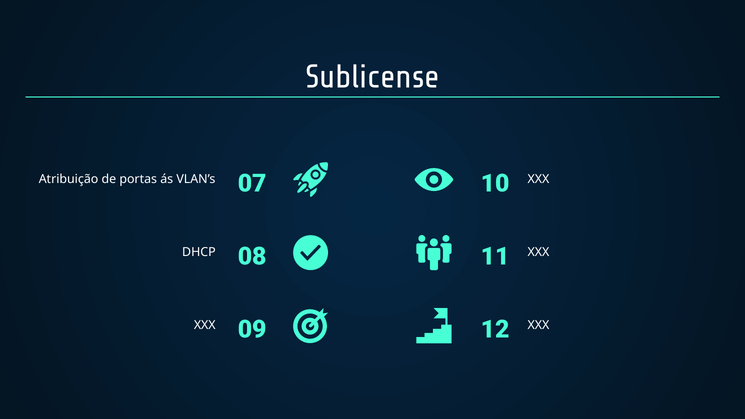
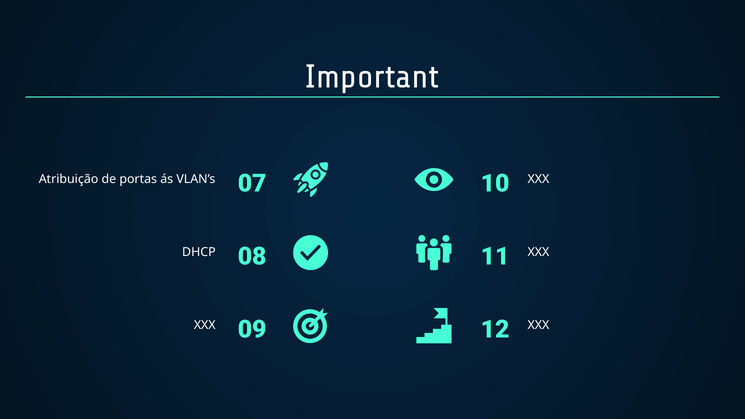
Sublicense: Sublicense -> Important
